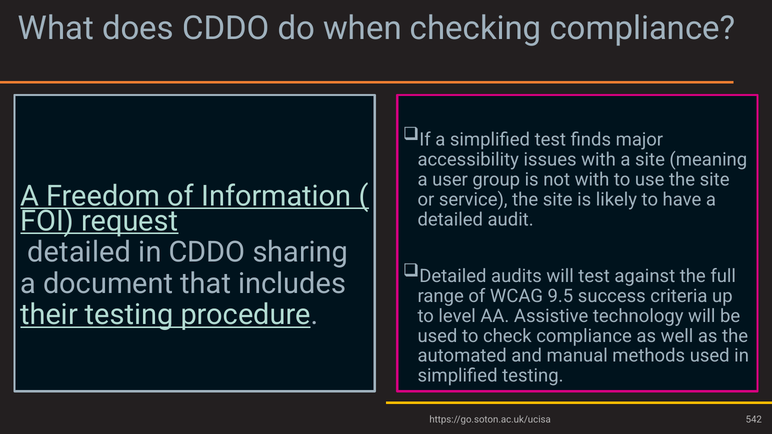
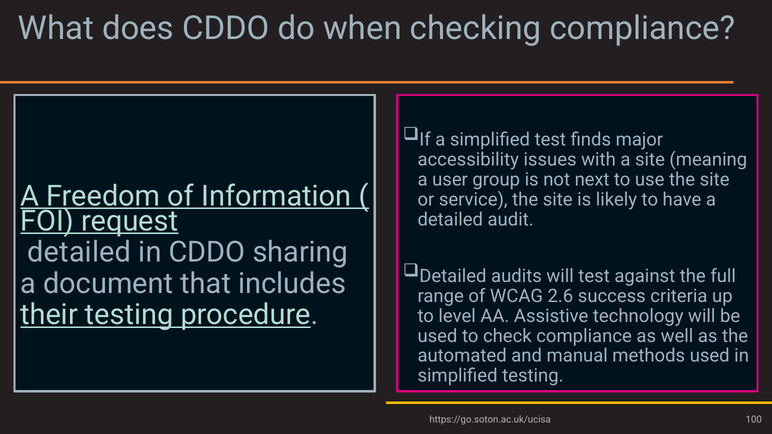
not with: with -> next
9.5: 9.5 -> 2.6
542: 542 -> 100
